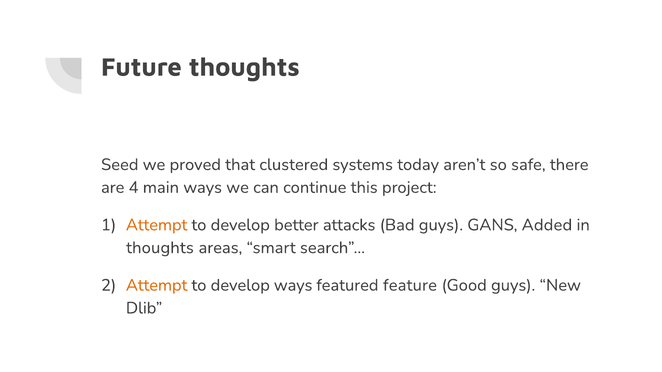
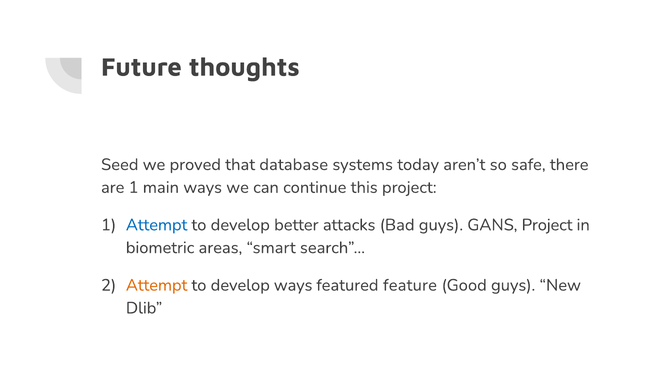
clustered: clustered -> database
are 4: 4 -> 1
Attempt at (157, 225) colour: orange -> blue
GANS Added: Added -> Project
thoughts at (160, 248): thoughts -> biometric
